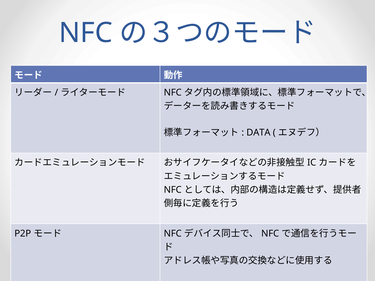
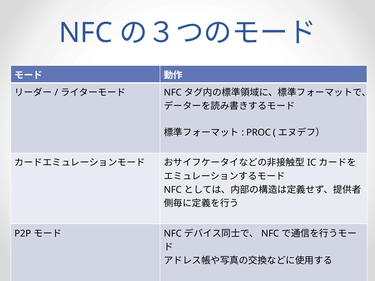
DATA: DATA -> PROC
